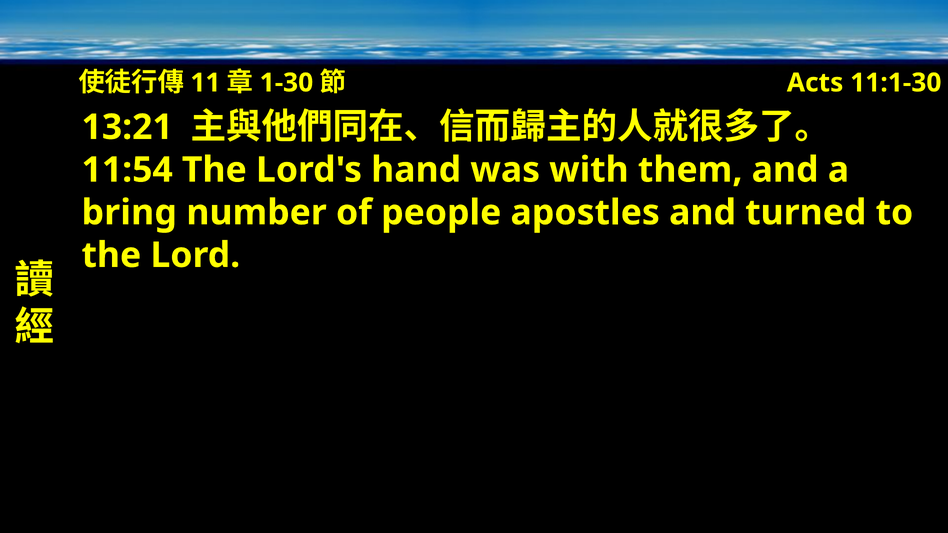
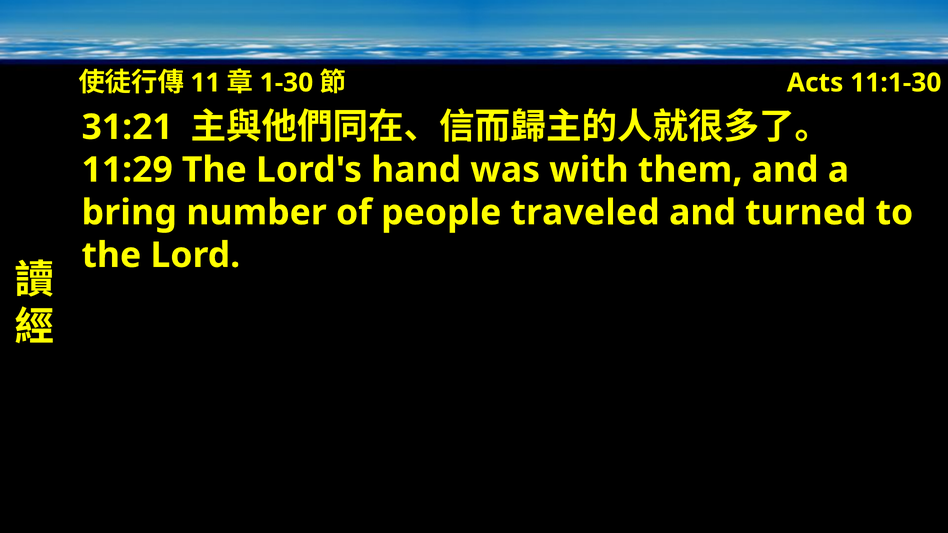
13:21: 13:21 -> 31:21
11:54: 11:54 -> 11:29
apostles: apostles -> traveled
